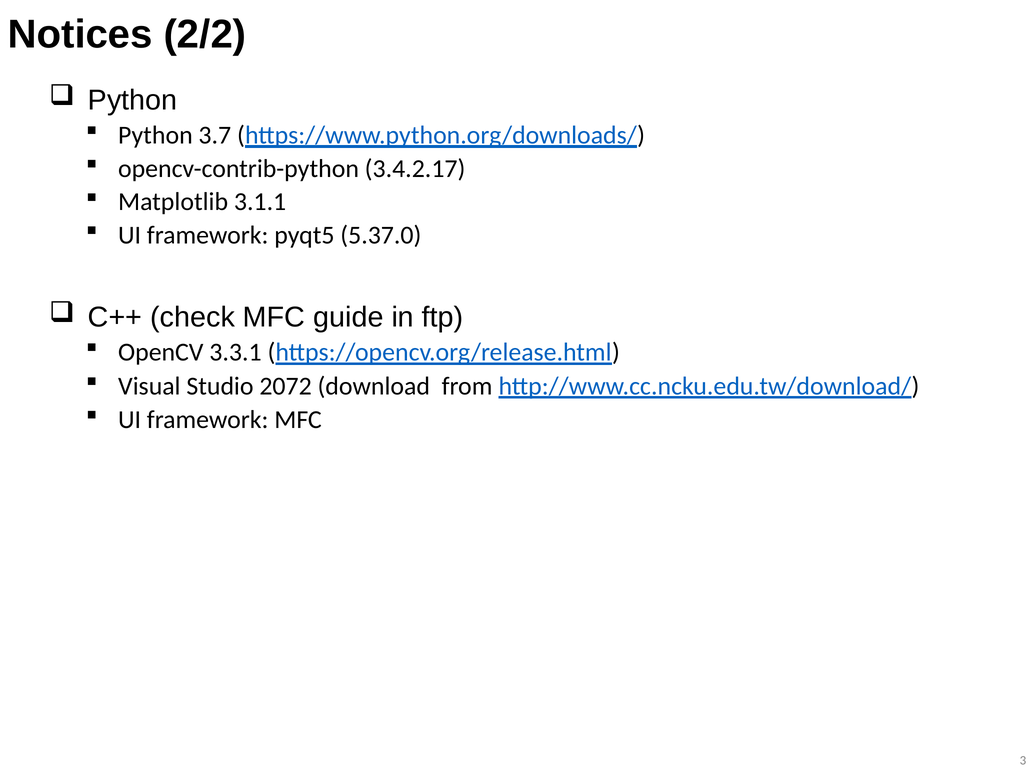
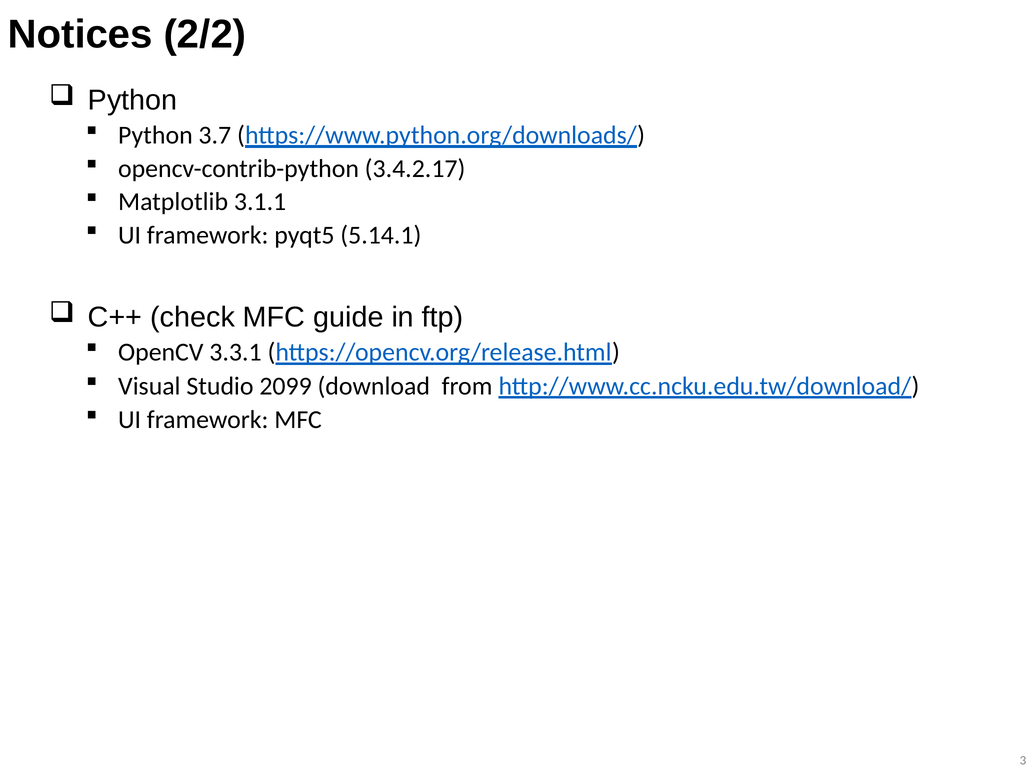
5.37.0: 5.37.0 -> 5.14.1
2072: 2072 -> 2099
